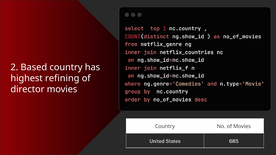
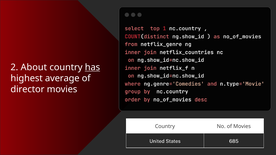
Based: Based -> About
has underline: none -> present
refining: refining -> average
